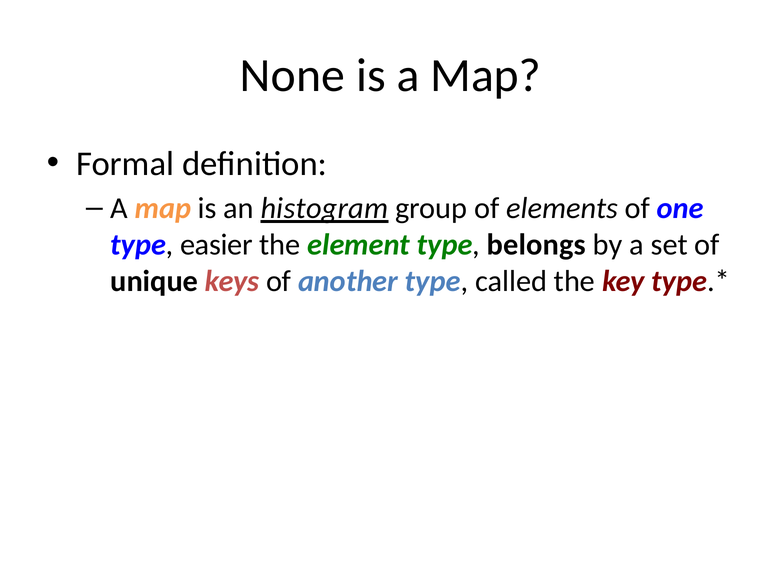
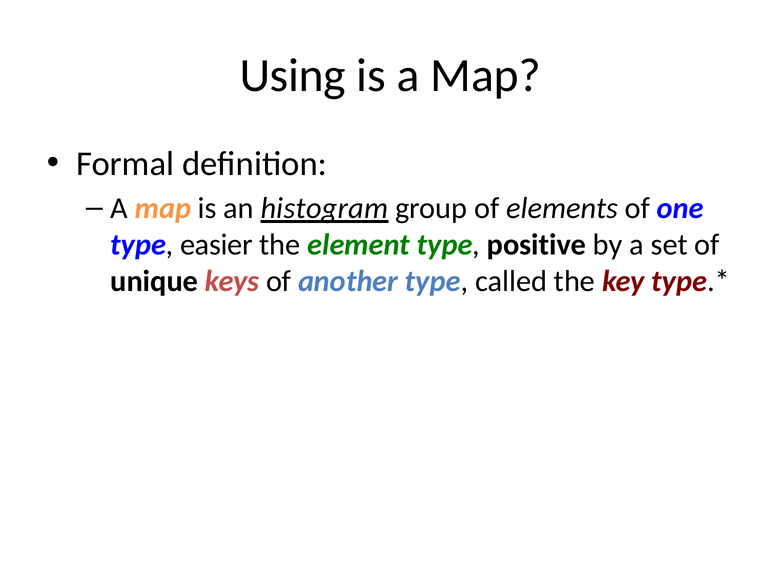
None: None -> Using
belongs: belongs -> positive
